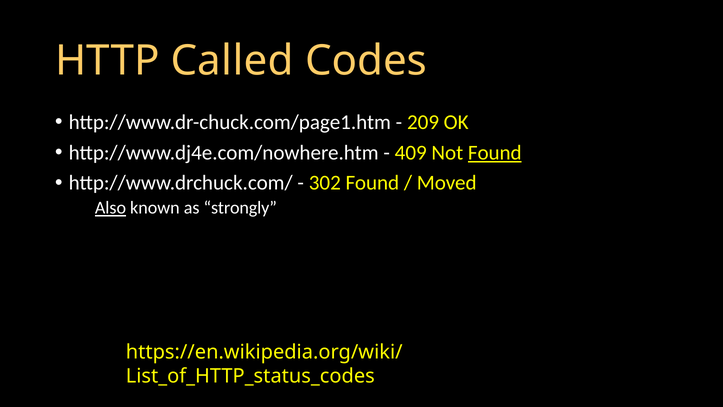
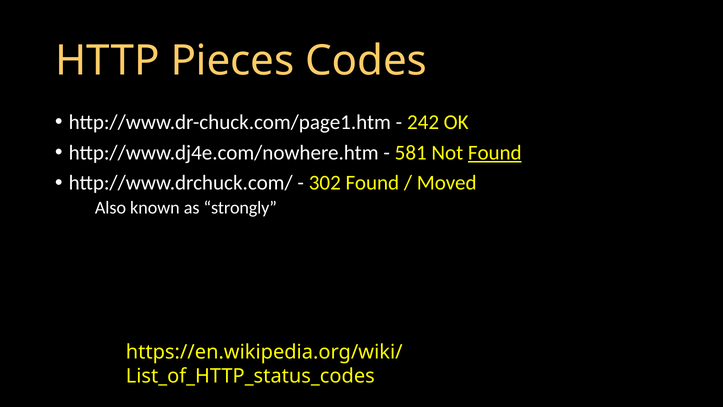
Called: Called -> Pieces
209: 209 -> 242
409: 409 -> 581
Also underline: present -> none
